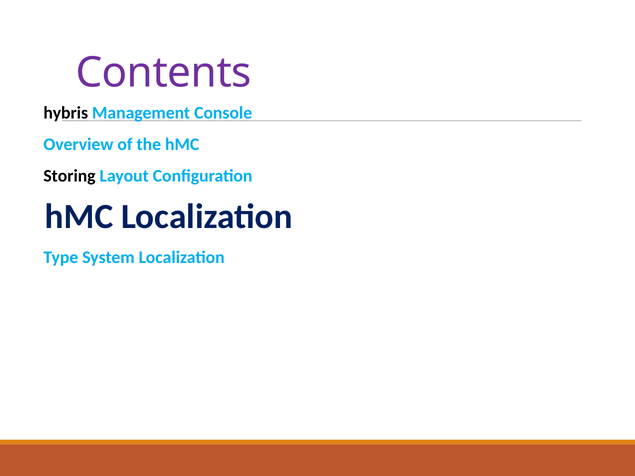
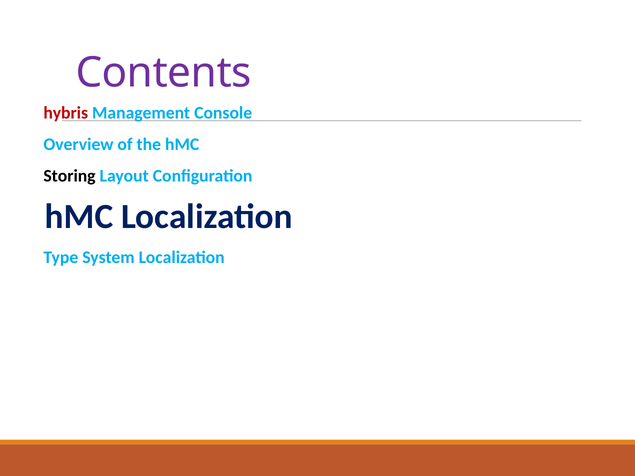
hybris colour: black -> red
